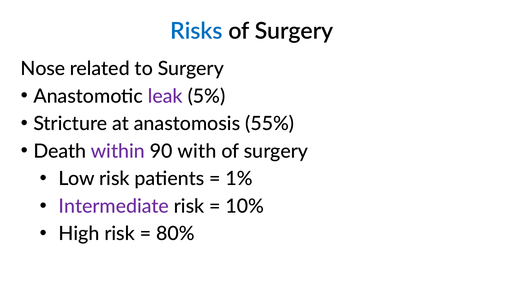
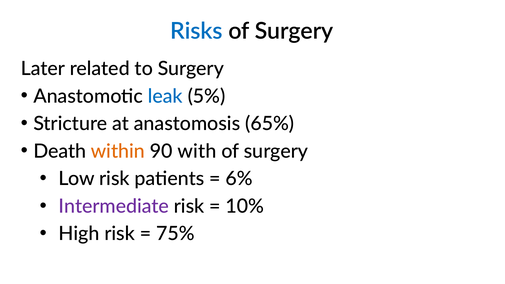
Nose: Nose -> Later
leak colour: purple -> blue
55%: 55% -> 65%
within colour: purple -> orange
1%: 1% -> 6%
80%: 80% -> 75%
